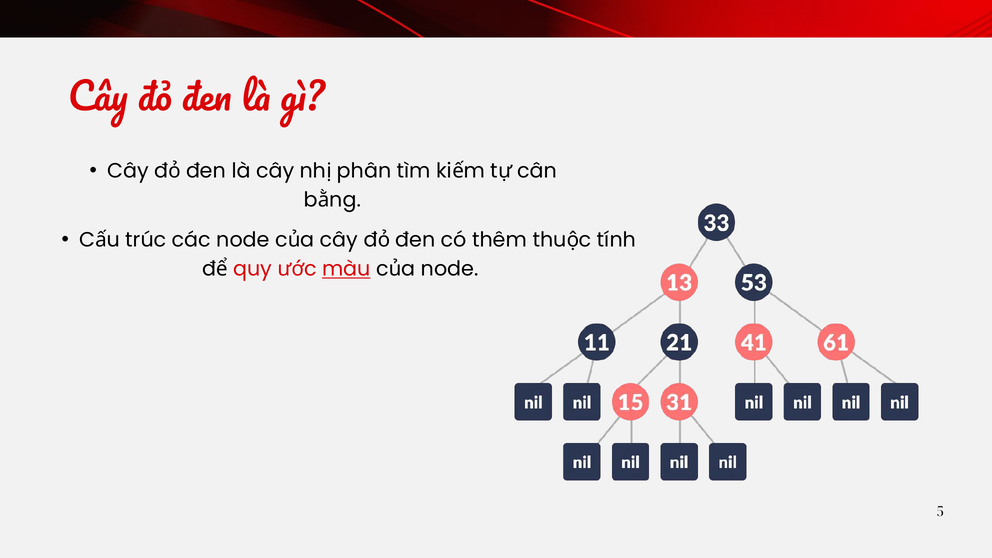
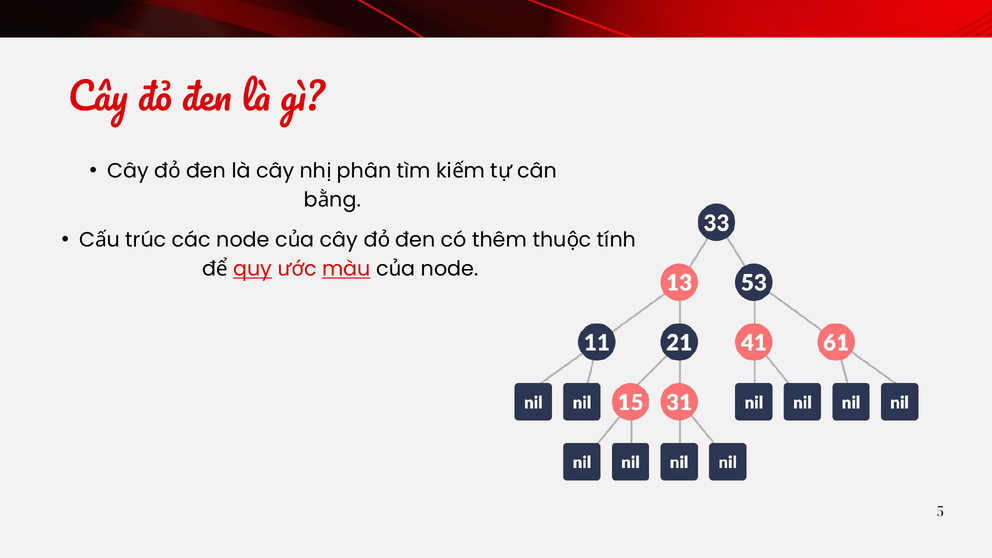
quy underline: none -> present
